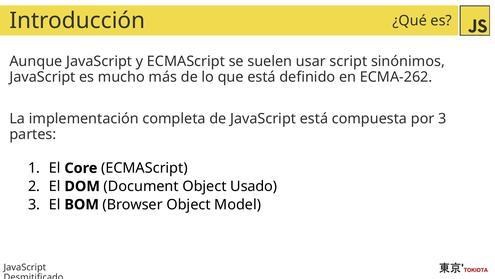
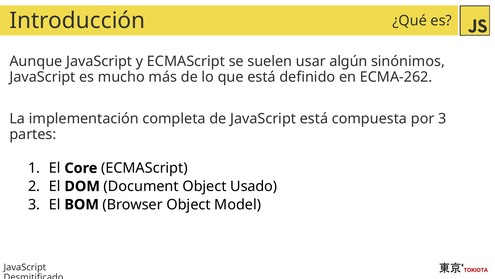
script: script -> algún
